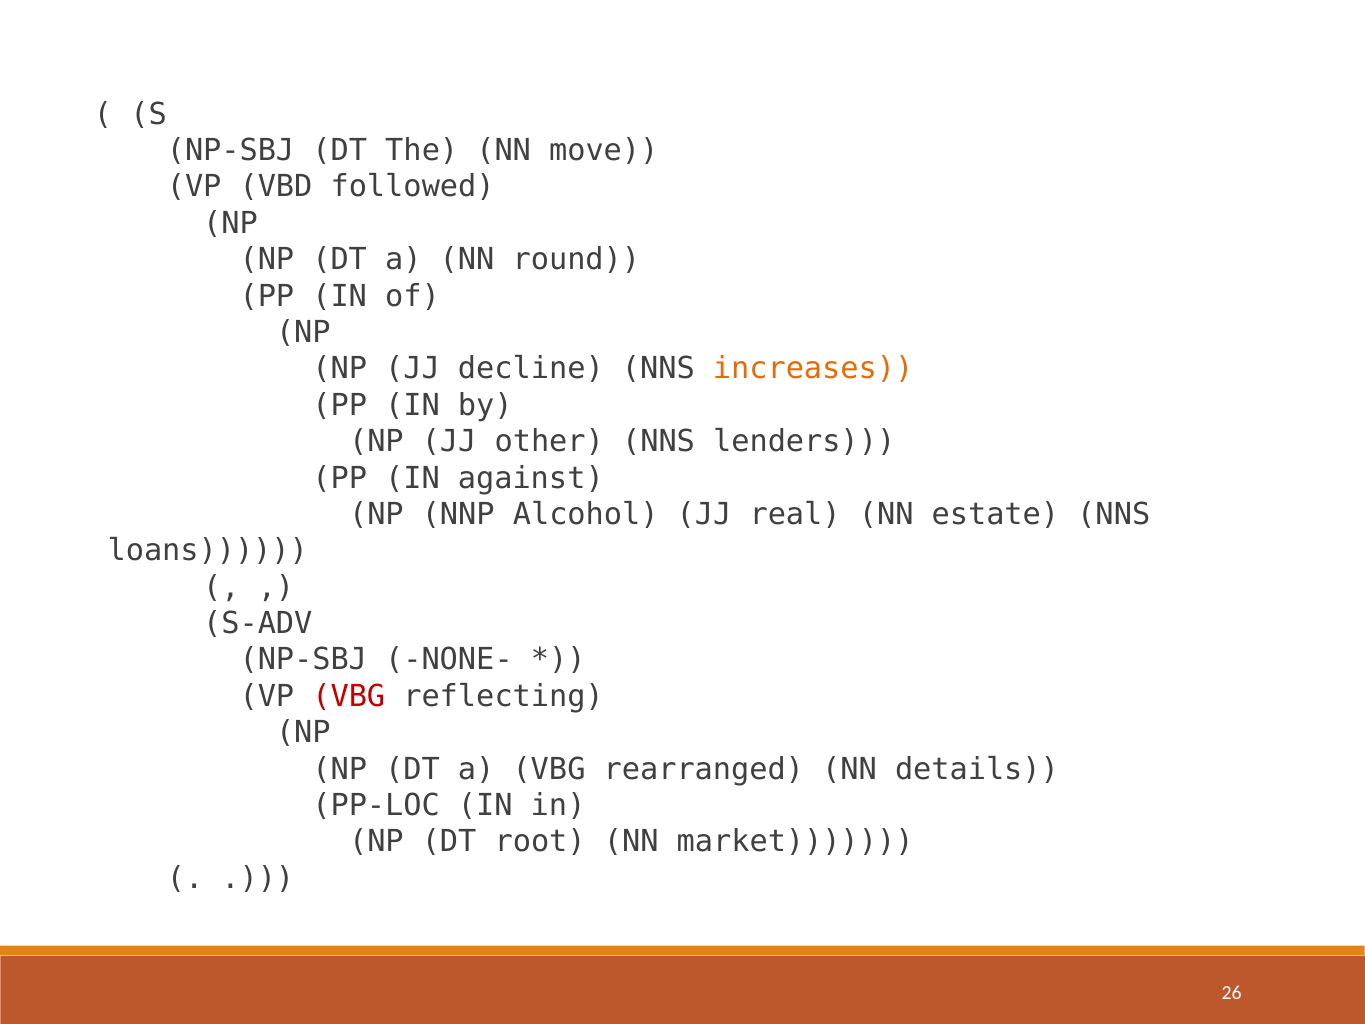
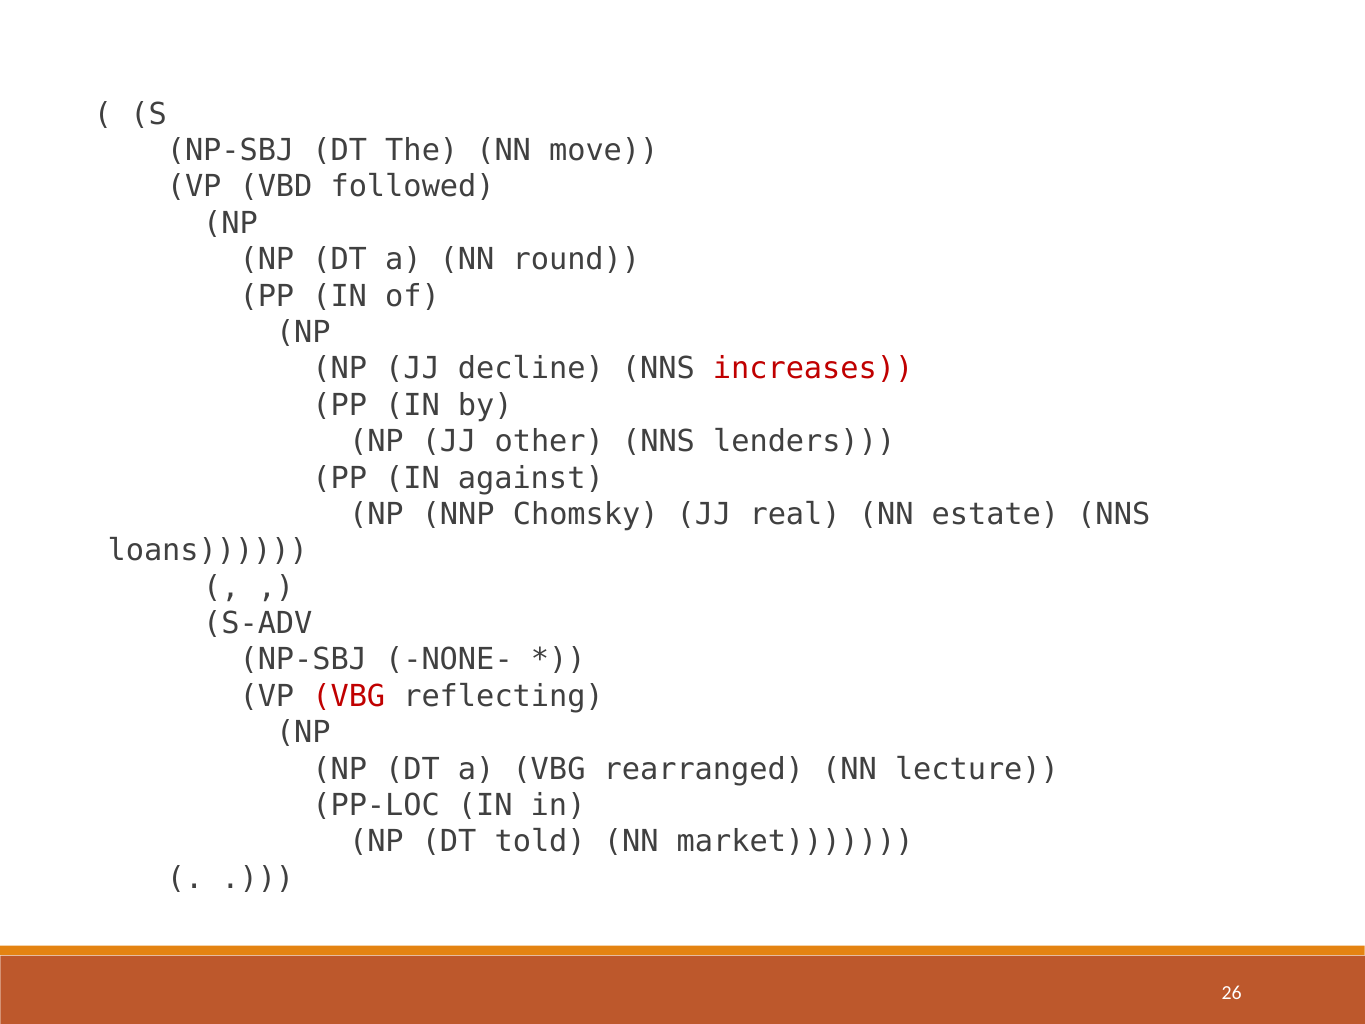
increases colour: orange -> red
Alcohol: Alcohol -> Chomsky
details: details -> lecture
root: root -> told
